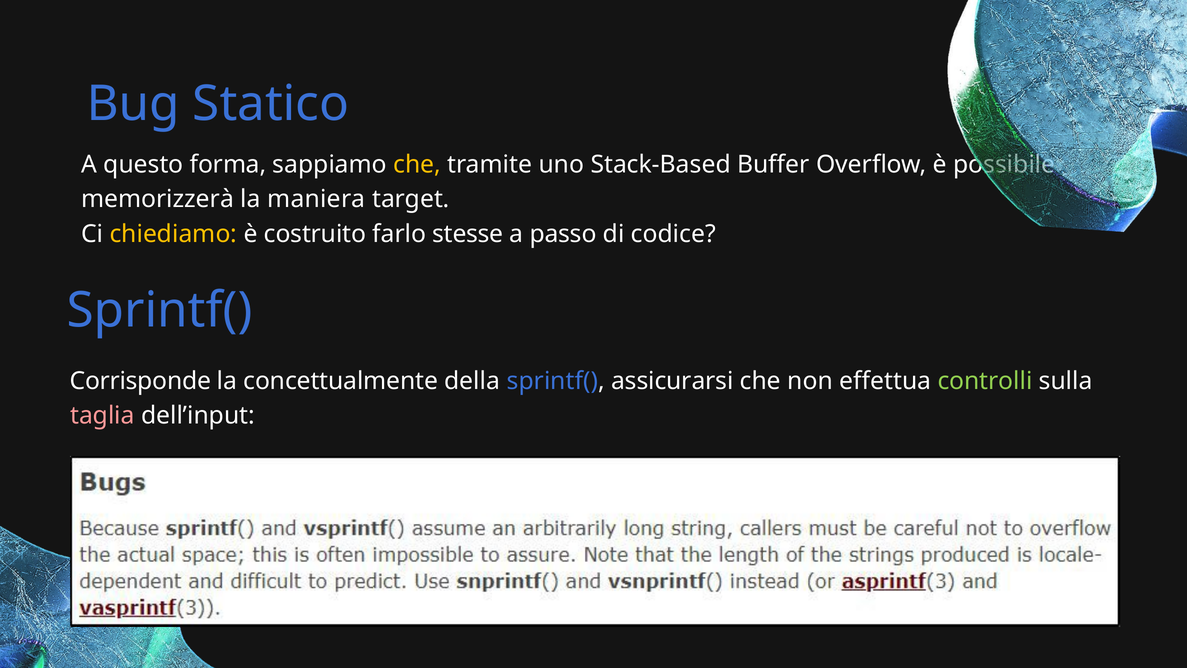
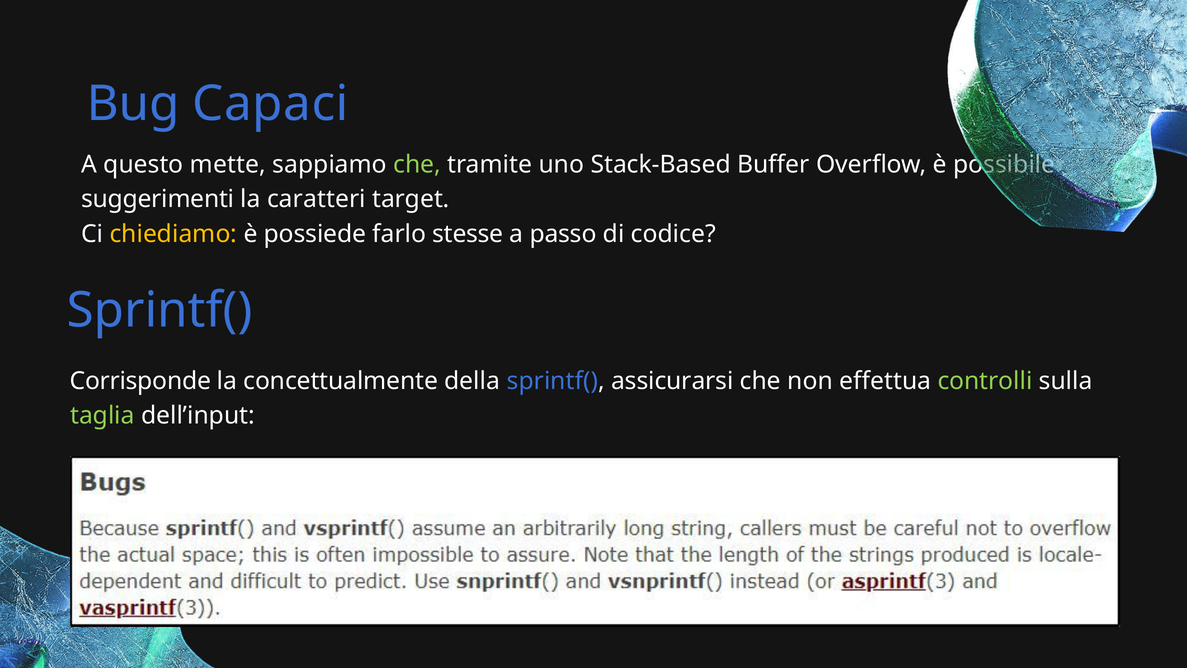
Statico: Statico -> Capaci
forma: forma -> mette
che at (417, 165) colour: yellow -> light green
memorizzerà: memorizzerà -> suggerimenti
maniera: maniera -> caratteri
costruito: costruito -> possiede
taglia colour: pink -> light green
